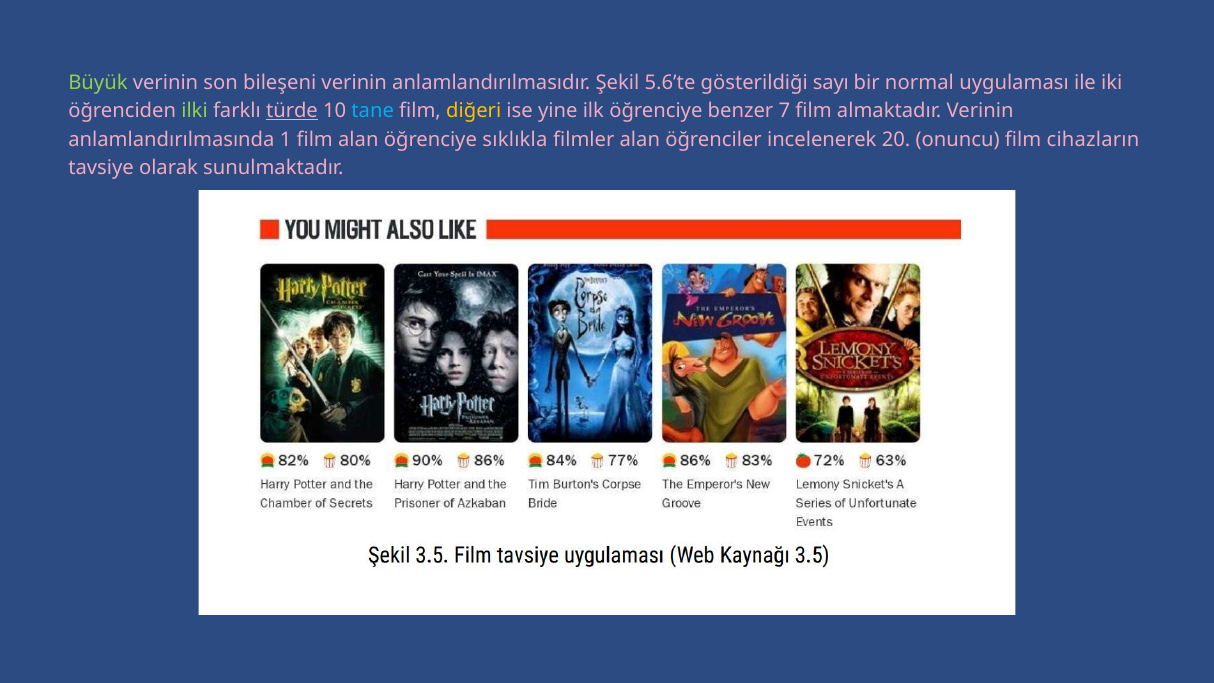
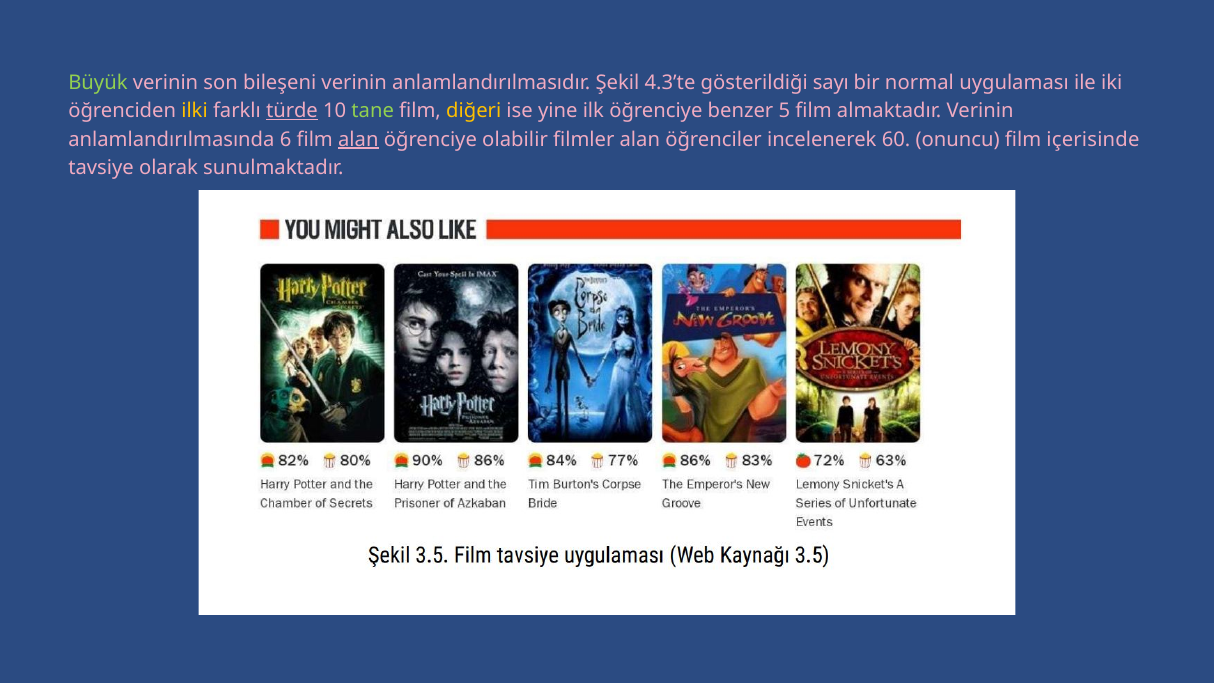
5.6’te: 5.6’te -> 4.3’te
ilki colour: light green -> yellow
tane colour: light blue -> light green
7: 7 -> 5
1: 1 -> 6
alan at (358, 139) underline: none -> present
sıklıkla: sıklıkla -> olabilir
20: 20 -> 60
cihazların: cihazların -> içerisinde
